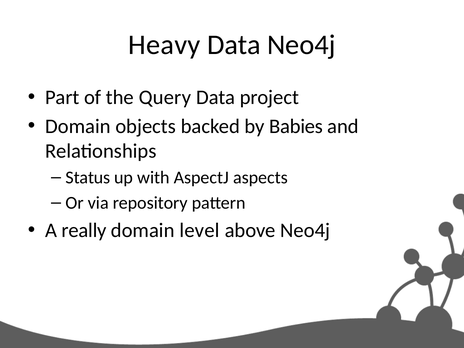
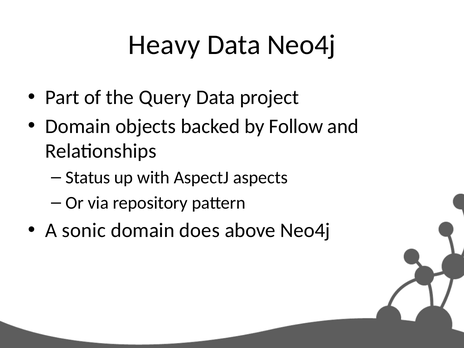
Babies: Babies -> Follow
really: really -> sonic
level: level -> does
